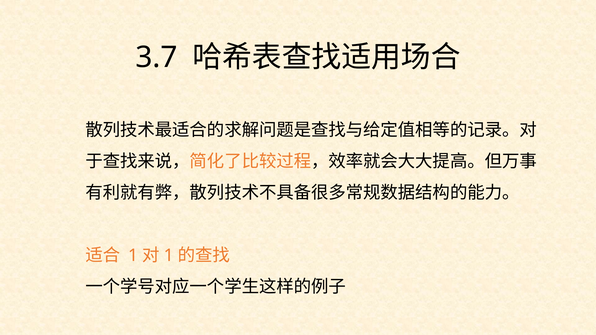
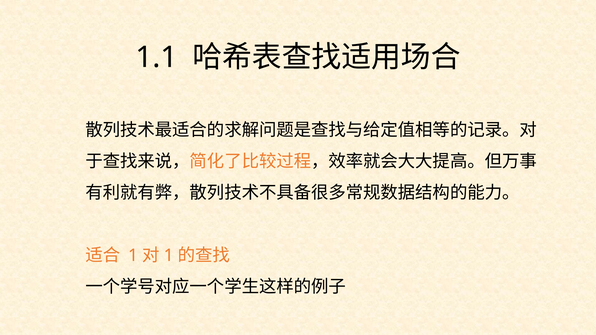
3.7: 3.7 -> 1.1
